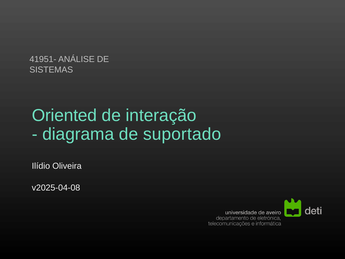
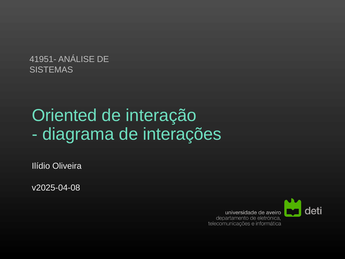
suportado: suportado -> interações
